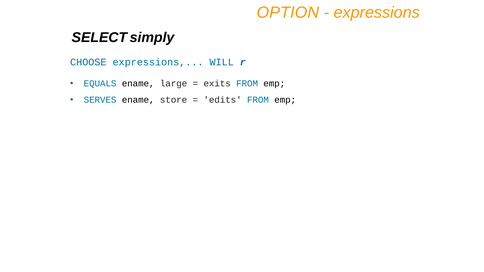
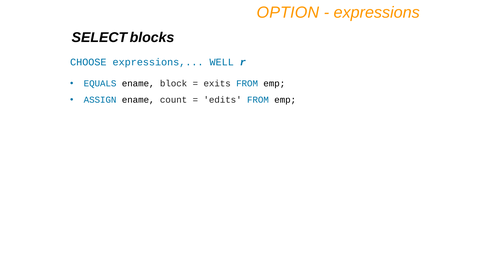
simply: simply -> blocks
WILL: WILL -> WELL
large: large -> block
SERVES: SERVES -> ASSIGN
store: store -> count
